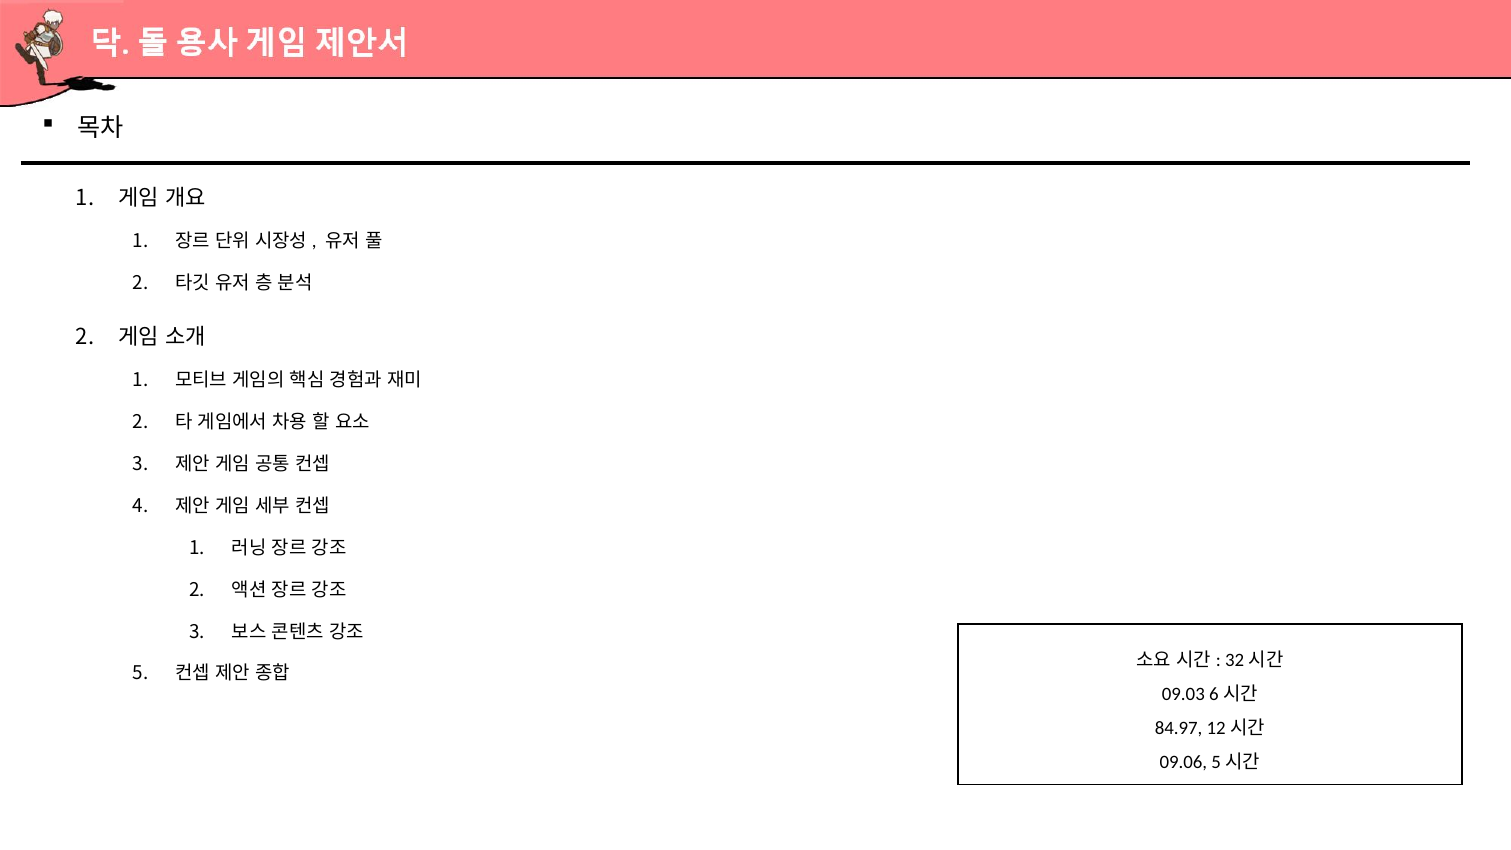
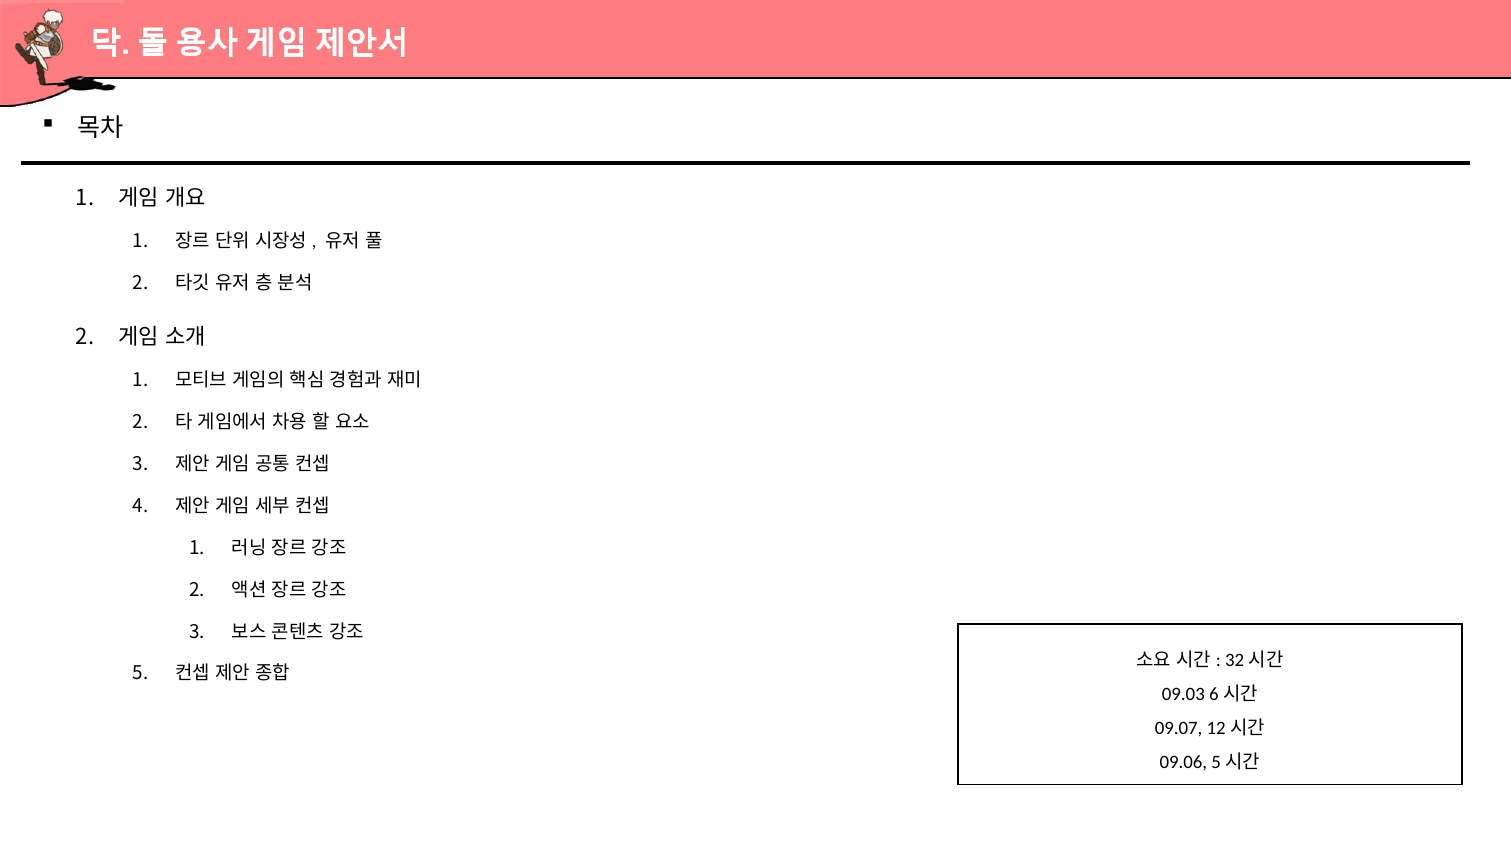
84.97: 84.97 -> 09.07
